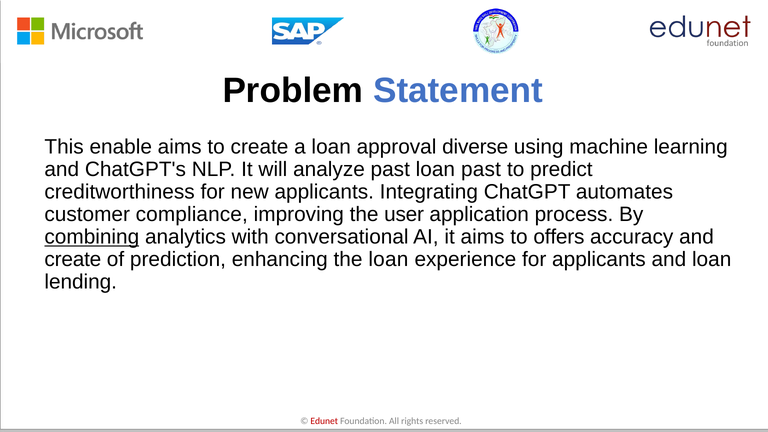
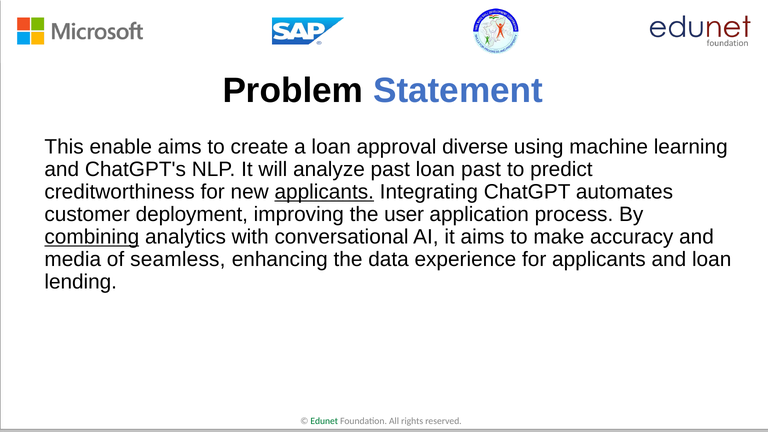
applicants at (324, 192) underline: none -> present
compliance: compliance -> deployment
offers: offers -> make
create at (73, 260): create -> media
prediction: prediction -> seamless
the loan: loan -> data
Edunet colour: red -> green
